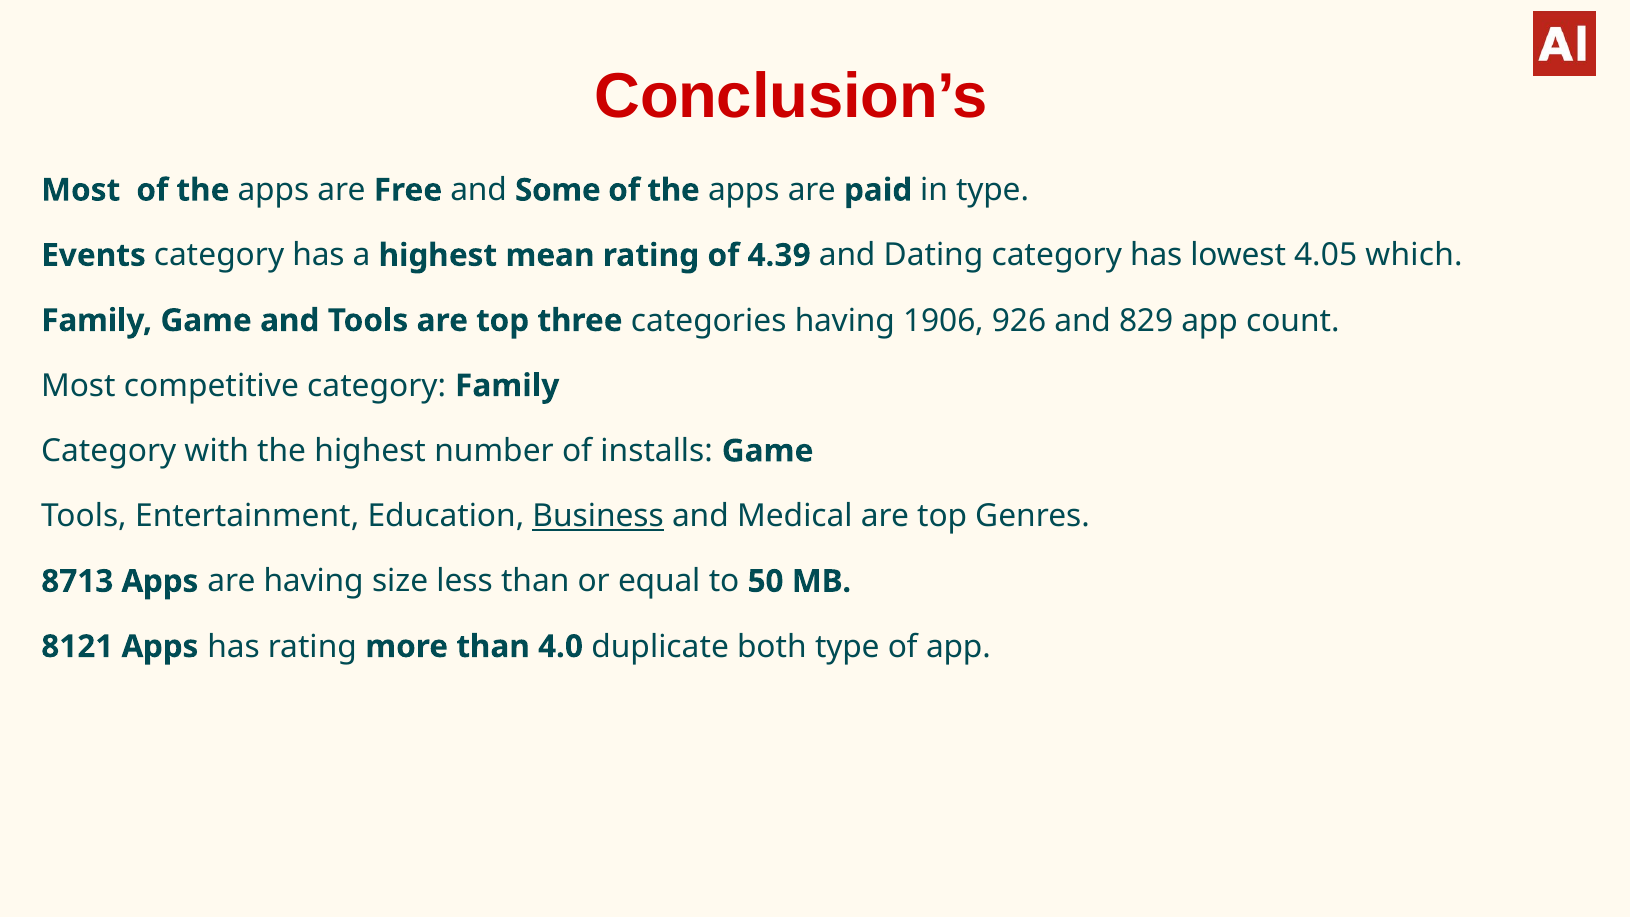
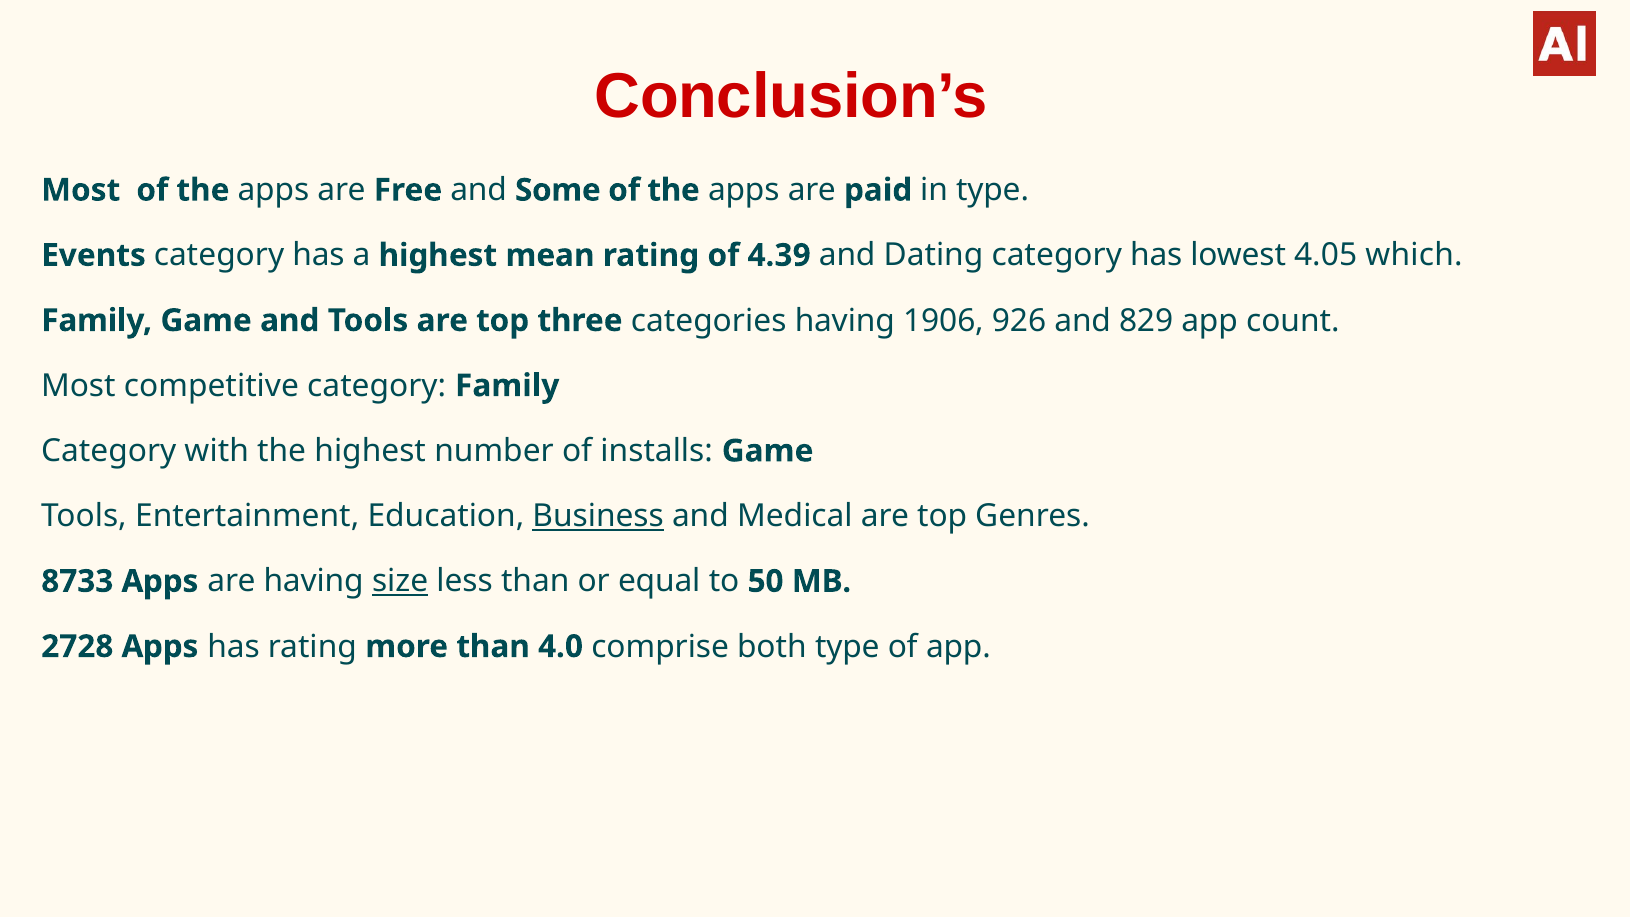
8713: 8713 -> 8733
size underline: none -> present
8121: 8121 -> 2728
duplicate: duplicate -> comprise
